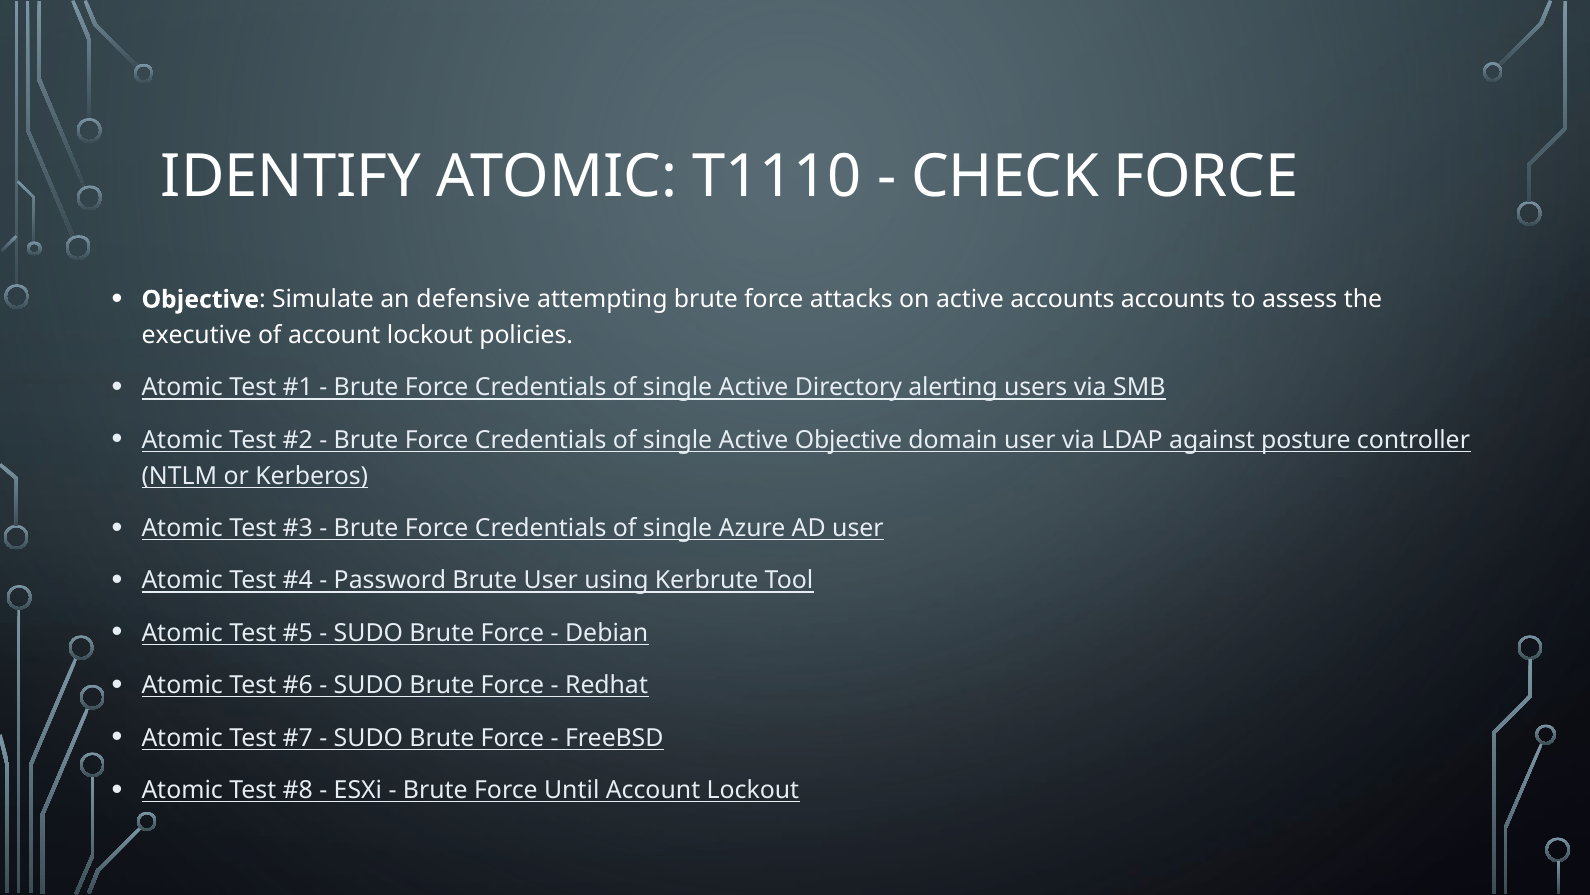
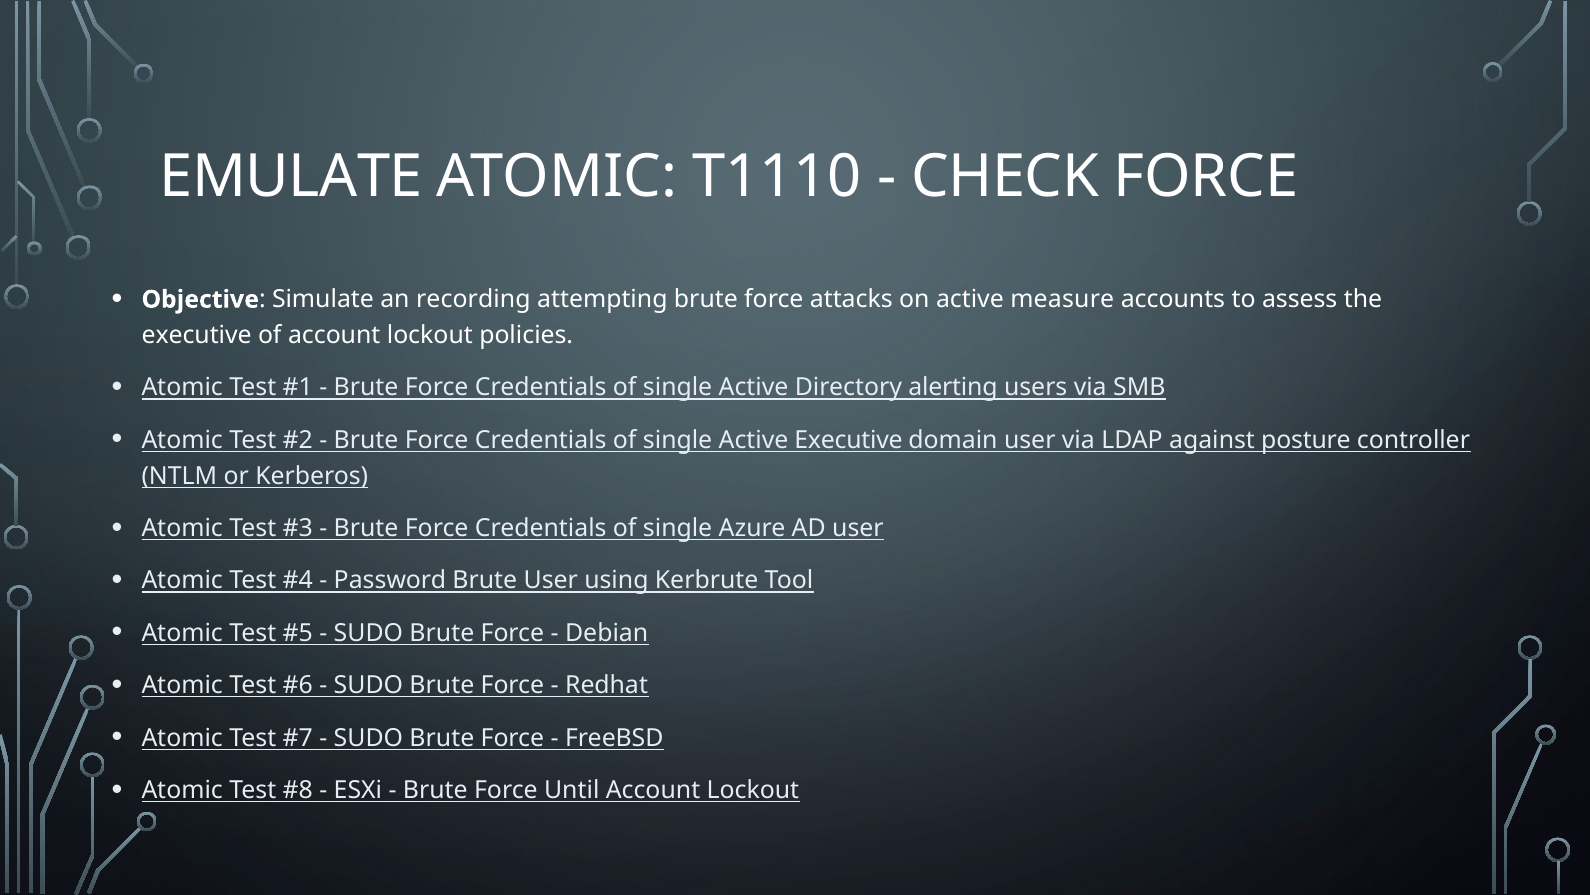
IDENTIFY: IDENTIFY -> EMULATE
defensive: defensive -> recording
active accounts: accounts -> measure
Active Objective: Objective -> Executive
